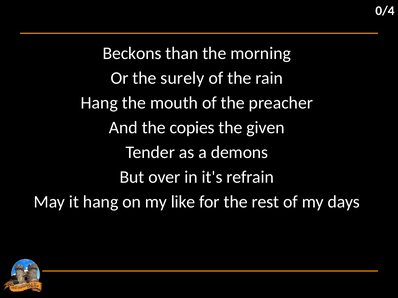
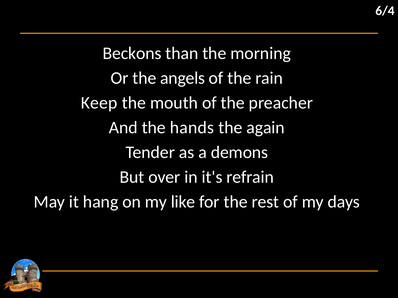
0/4: 0/4 -> 6/4
surely: surely -> angels
Hang at (99, 103): Hang -> Keep
copies: copies -> hands
given: given -> again
